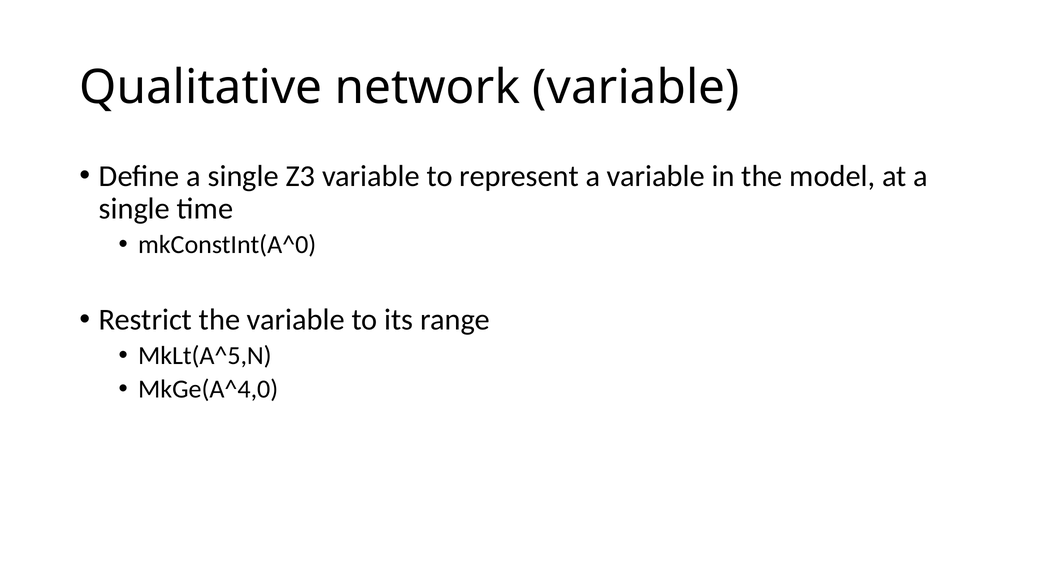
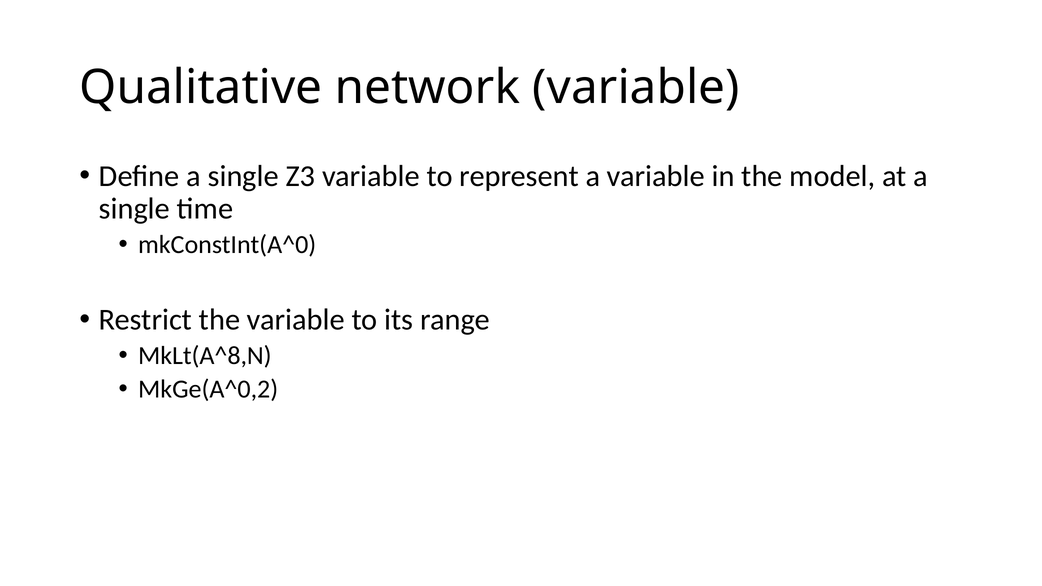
MkLt(A^5,N: MkLt(A^5,N -> MkLt(A^8,N
MkGe(A^4,0: MkGe(A^4,0 -> MkGe(A^0,2
